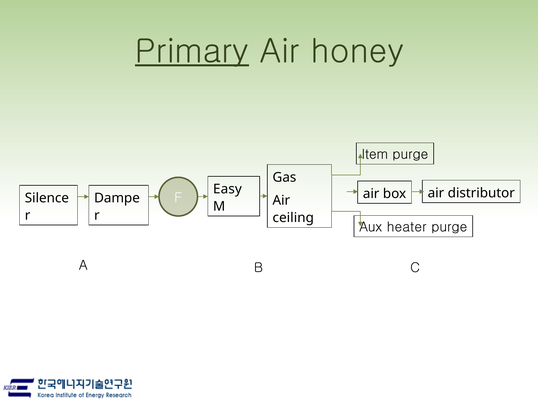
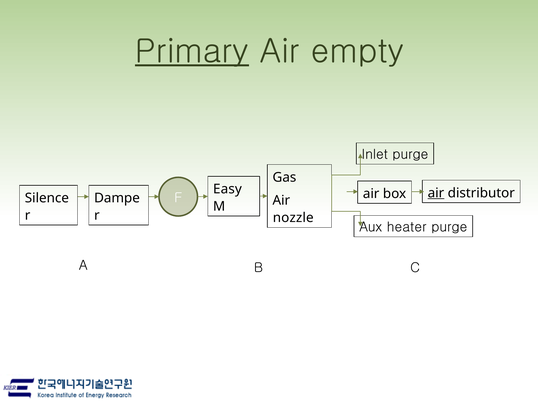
honey: honey -> empty
Item: Item -> Inlet
air at (436, 193) underline: none -> present
ceiling: ceiling -> nozzle
